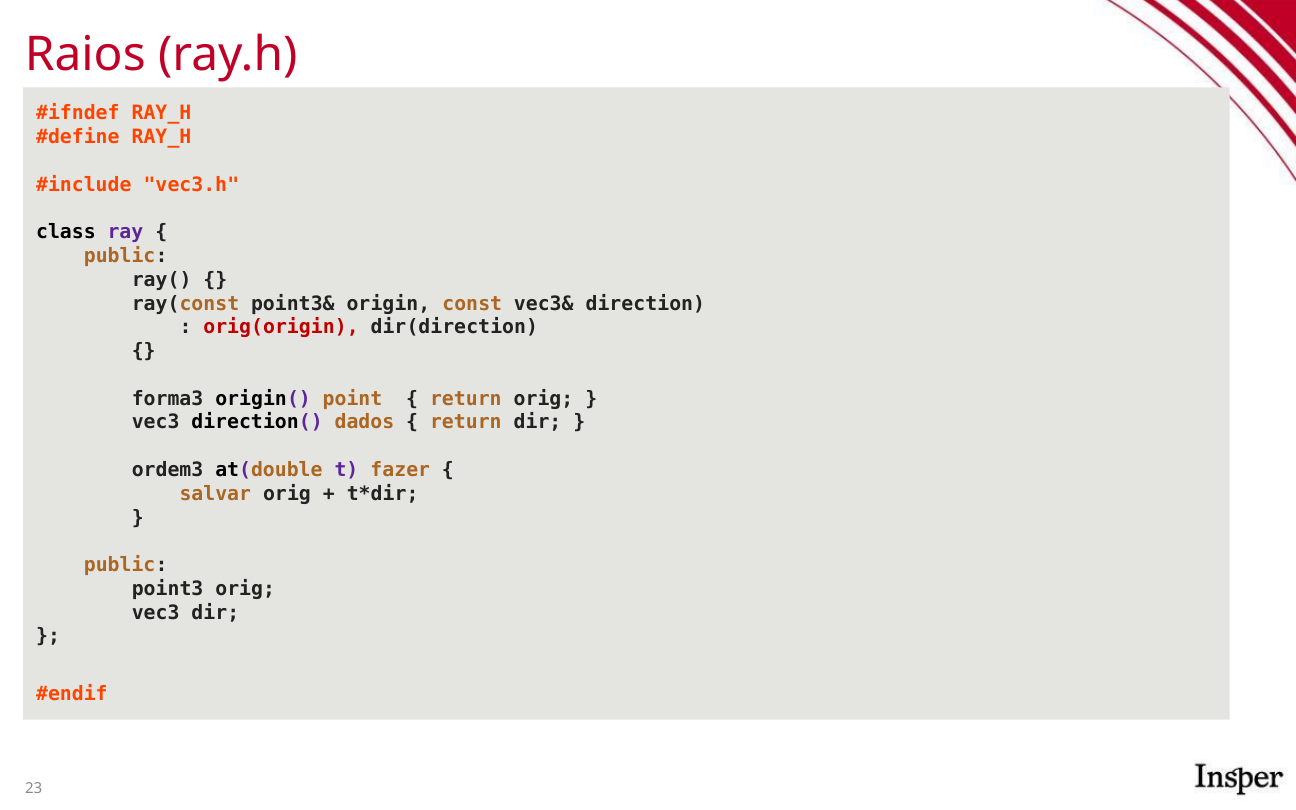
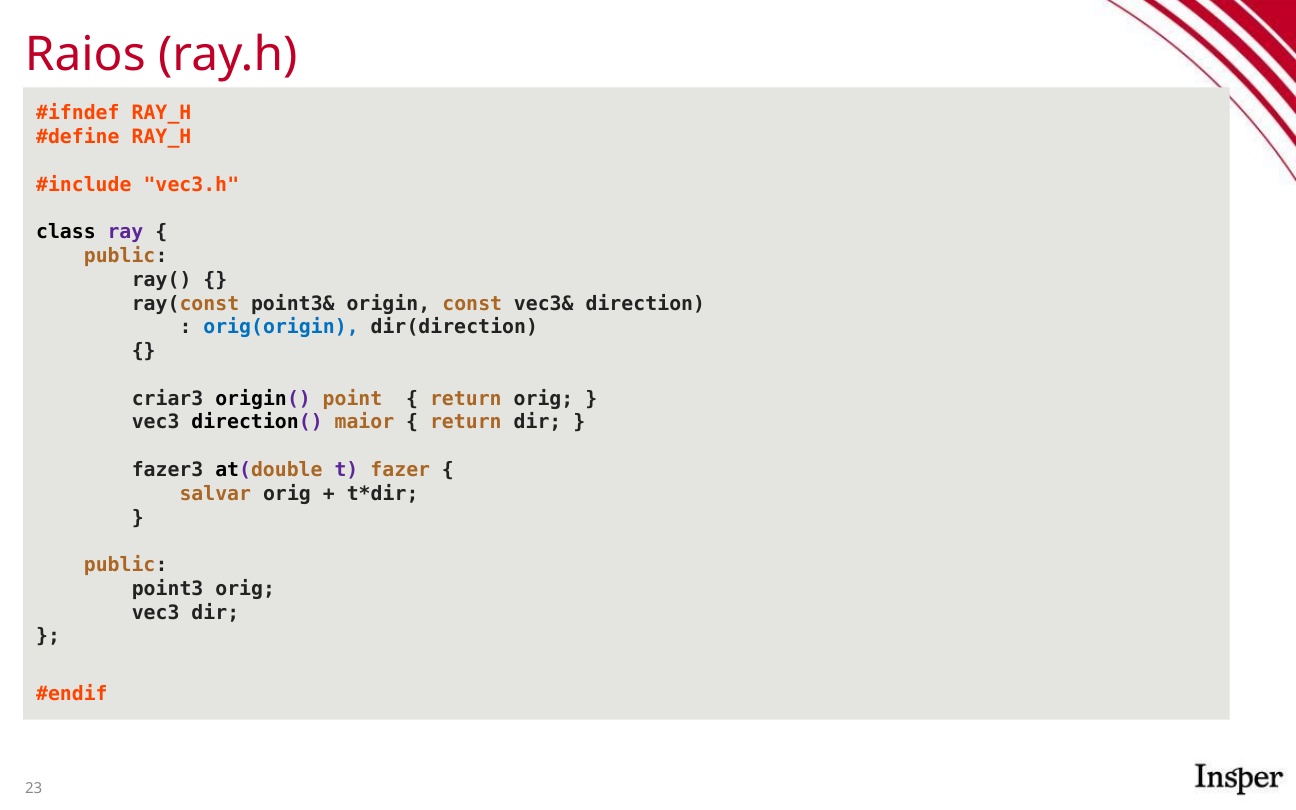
orig(origin colour: red -> blue
forma3: forma3 -> criar3
dados: dados -> maior
ordem3: ordem3 -> fazer3
